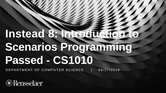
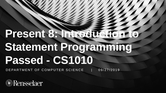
Instead: Instead -> Present
Scenarios: Scenarios -> Statement
